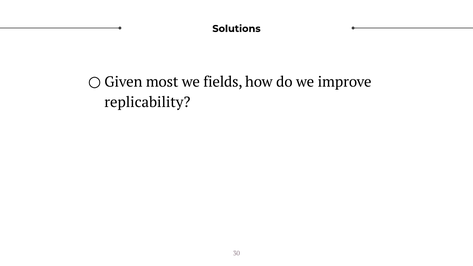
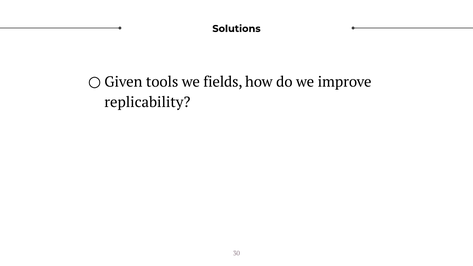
most: most -> tools
